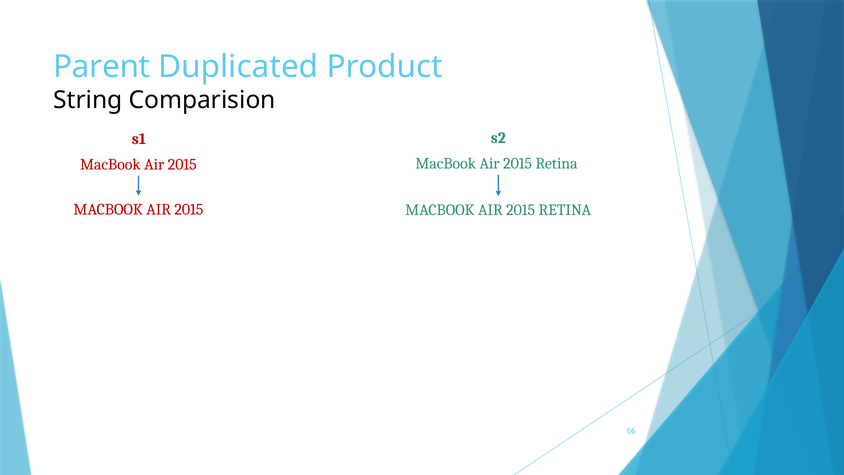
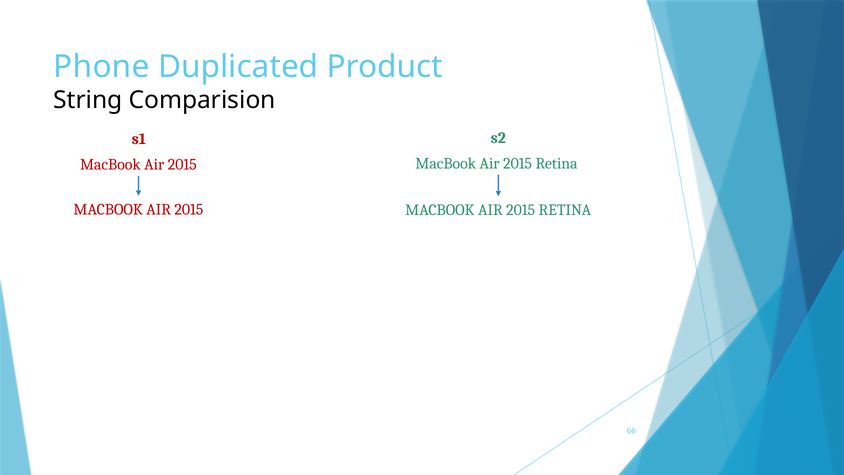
Parent: Parent -> Phone
